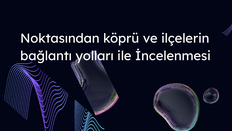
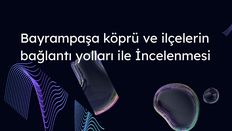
Noktasından: Noktasından -> Bayrampaşa
